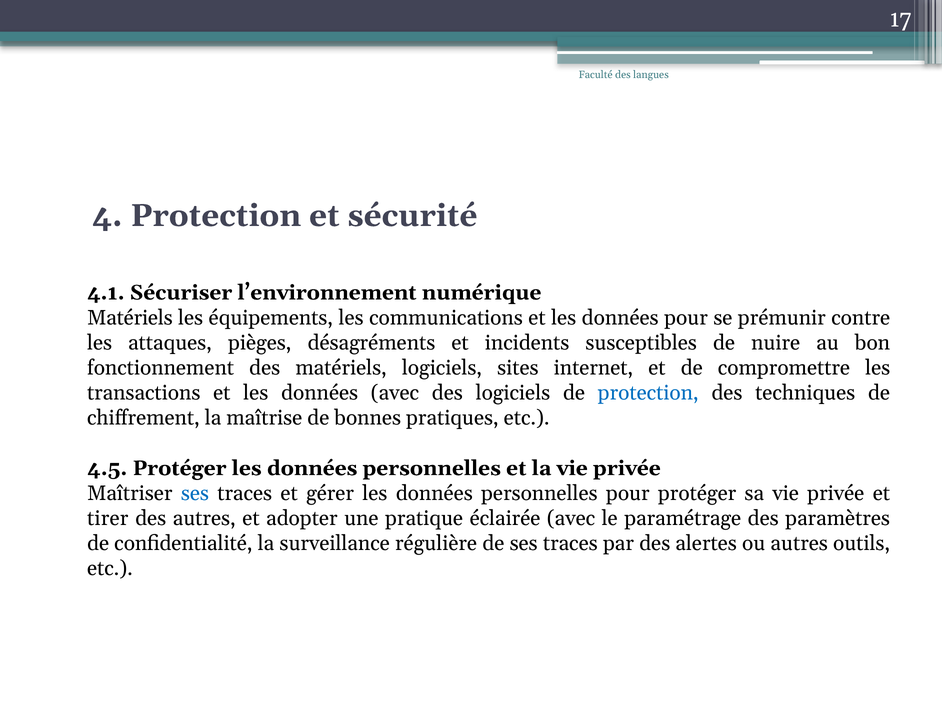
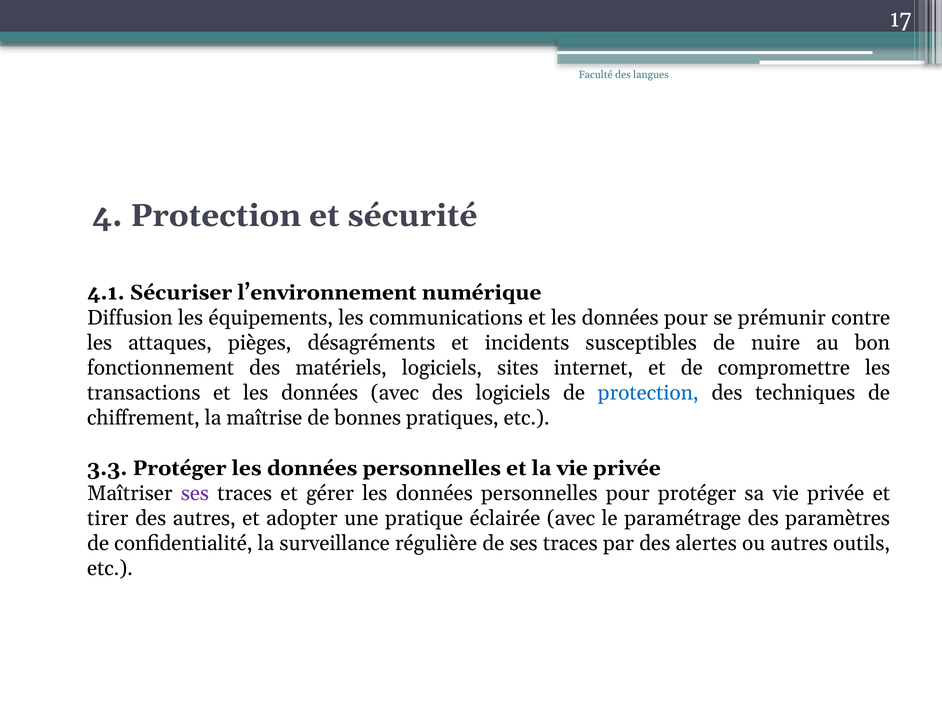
Matériels at (130, 318): Matériels -> Diffusion
4.5: 4.5 -> 3.3
ses at (195, 494) colour: blue -> purple
